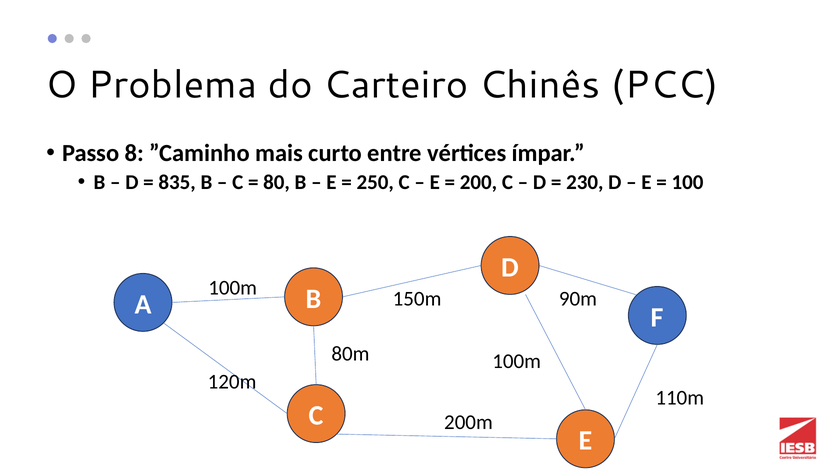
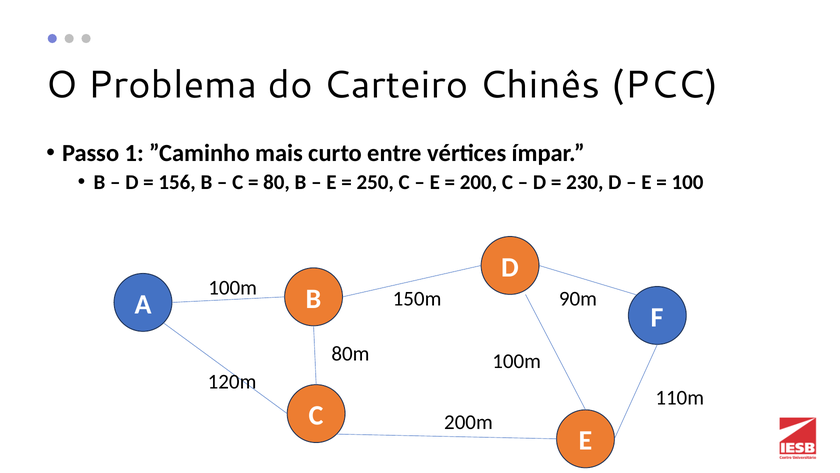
8: 8 -> 1
835: 835 -> 156
